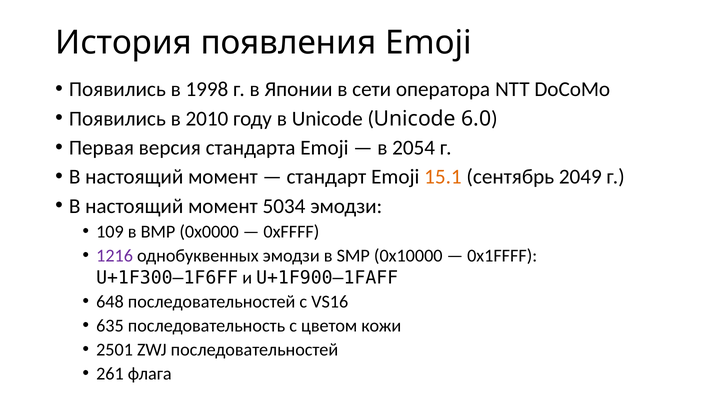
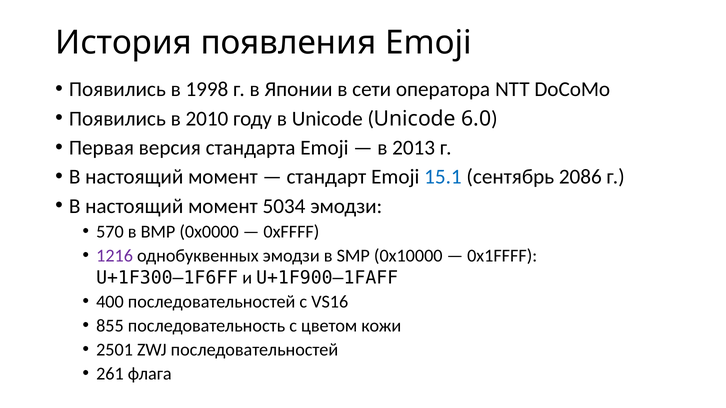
2054: 2054 -> 2013
15.1 colour: orange -> blue
2049: 2049 -> 2086
109: 109 -> 570
648: 648 -> 400
635: 635 -> 855
